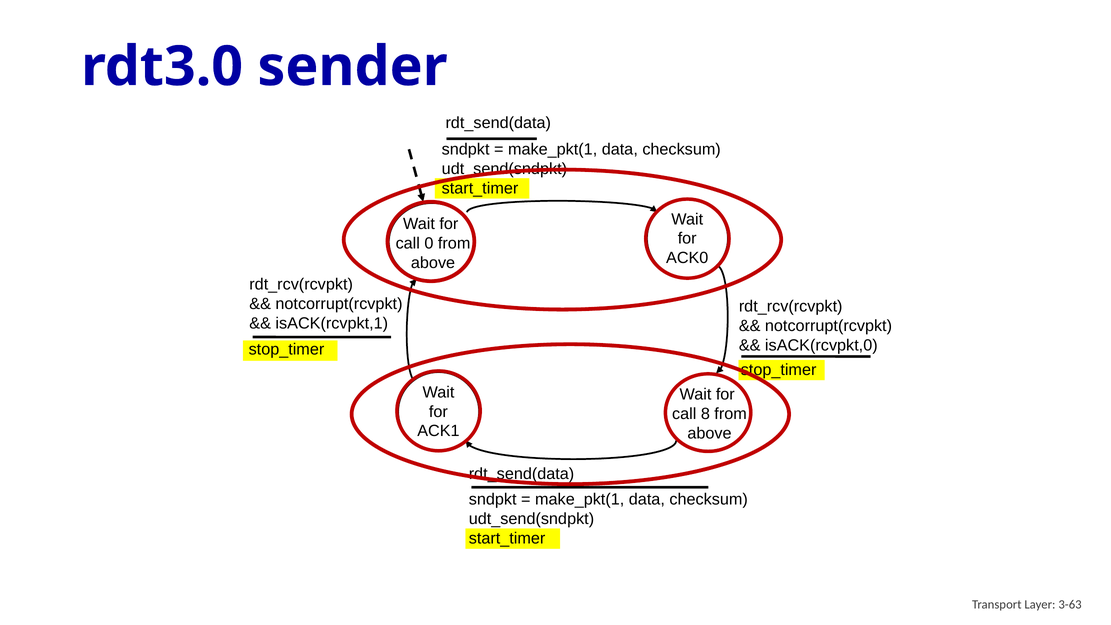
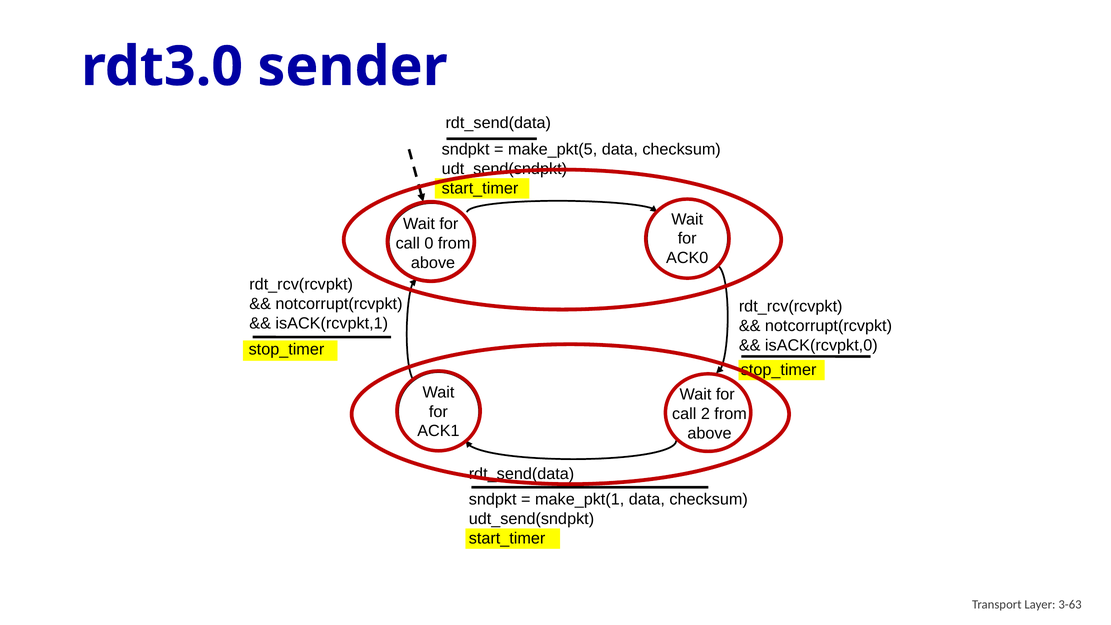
make_pkt(1 at (553, 150): make_pkt(1 -> make_pkt(5
8: 8 -> 2
